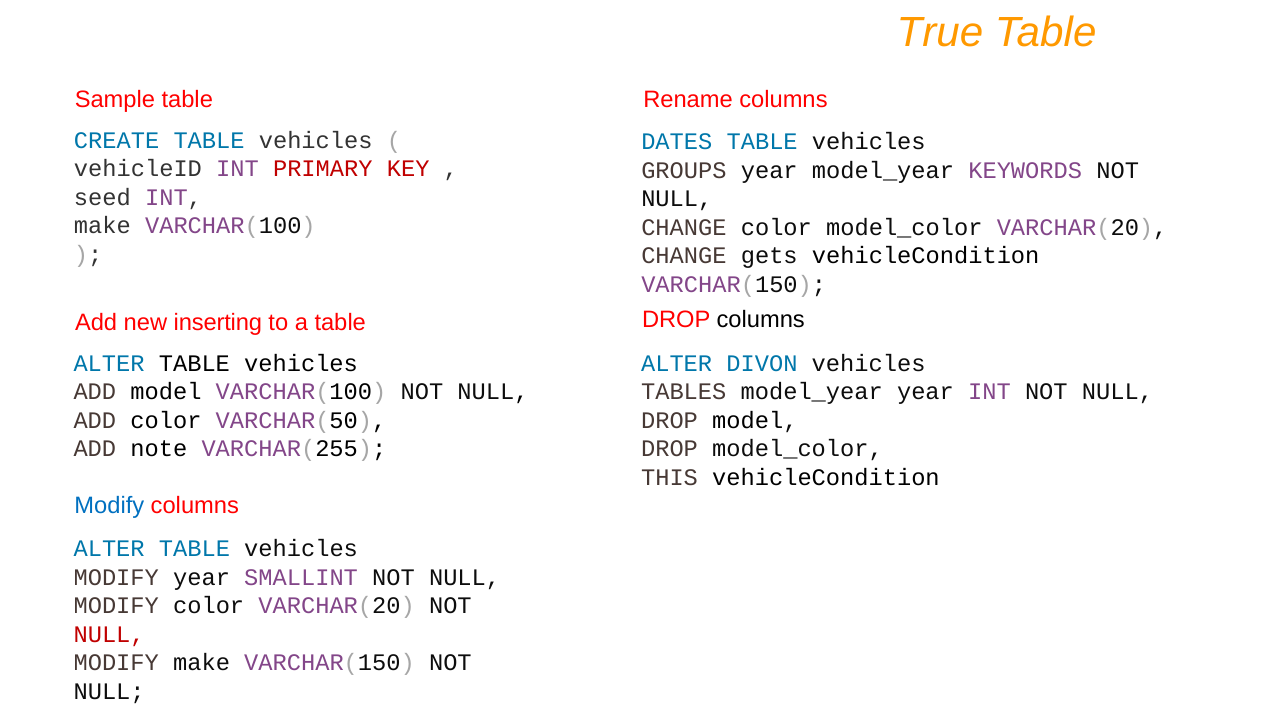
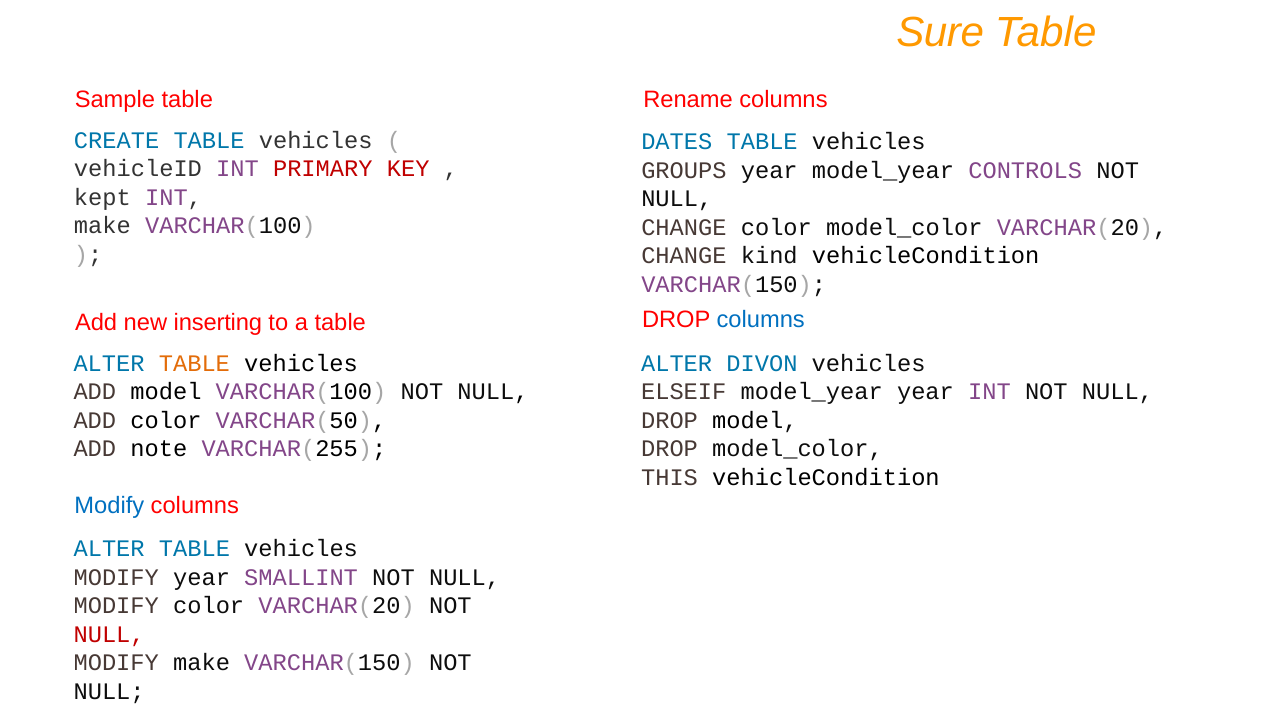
True: True -> Sure
KEYWORDS: KEYWORDS -> CONTROLS
seed: seed -> kept
gets: gets -> kind
columns at (761, 320) colour: black -> blue
TABLE at (194, 364) colour: black -> orange
TABLES: TABLES -> ELSEIF
